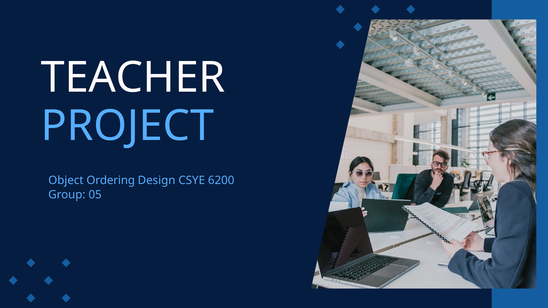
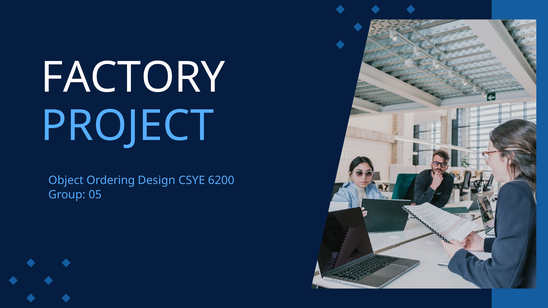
TEACHER: TEACHER -> FACTORY
